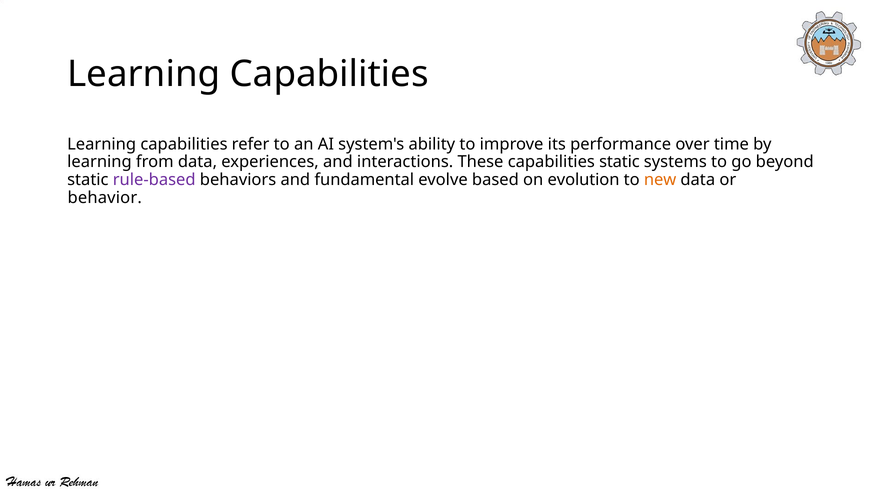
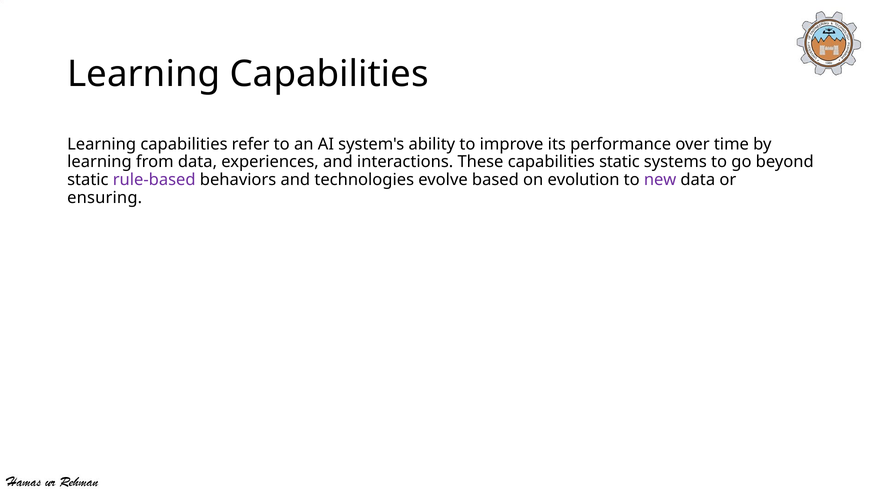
fundamental: fundamental -> technologies
new colour: orange -> purple
behavior: behavior -> ensuring
